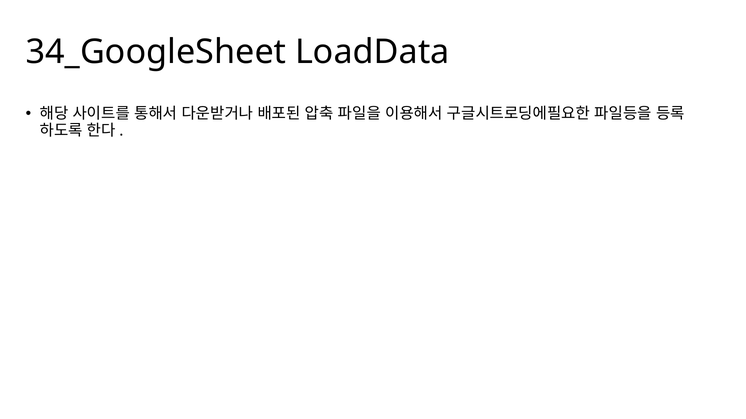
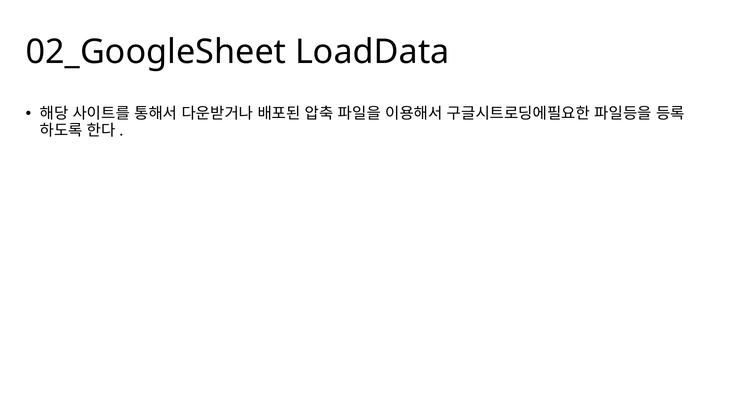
34_GoogleSheet: 34_GoogleSheet -> 02_GoogleSheet
